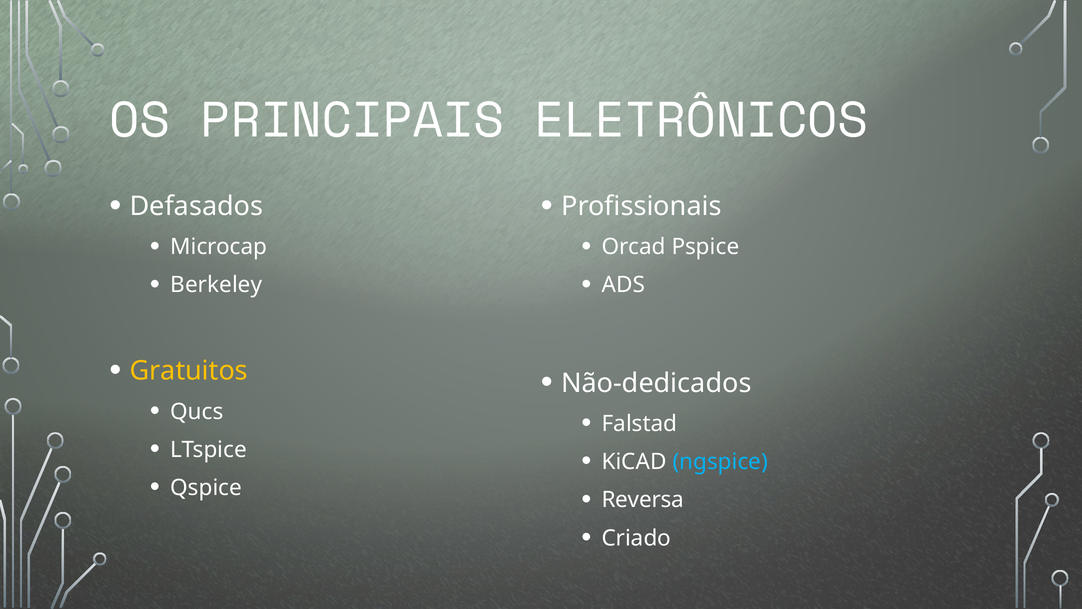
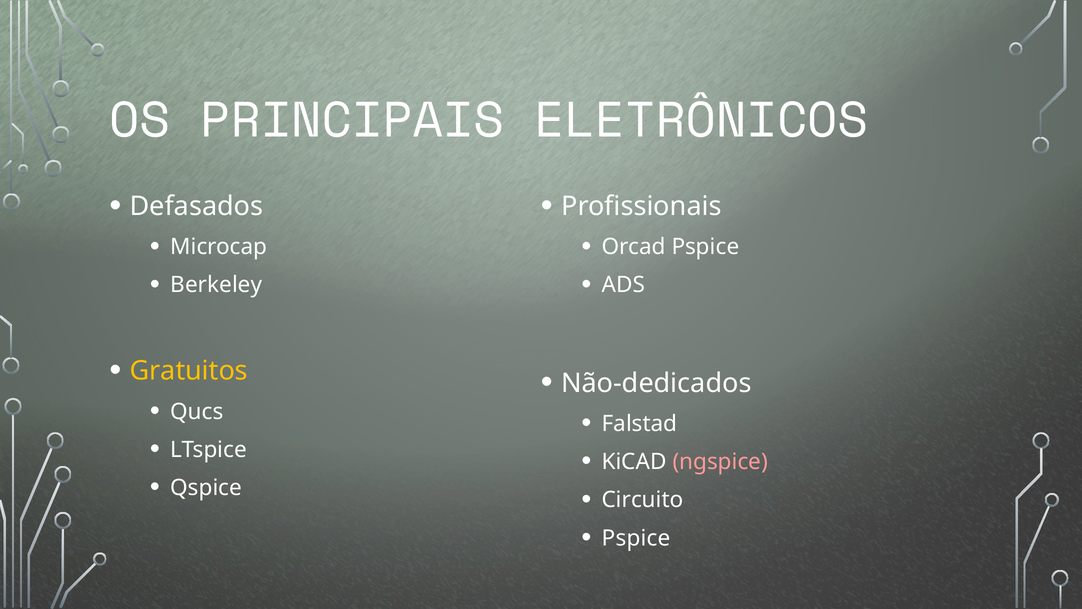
ngspice colour: light blue -> pink
Reversa: Reversa -> Circuito
Criado at (636, 538): Criado -> Pspice
